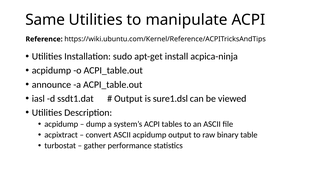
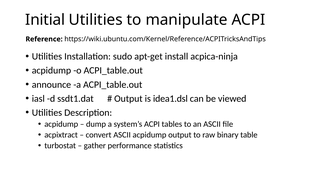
Same: Same -> Initial
sure1.dsl: sure1.dsl -> idea1.dsl
